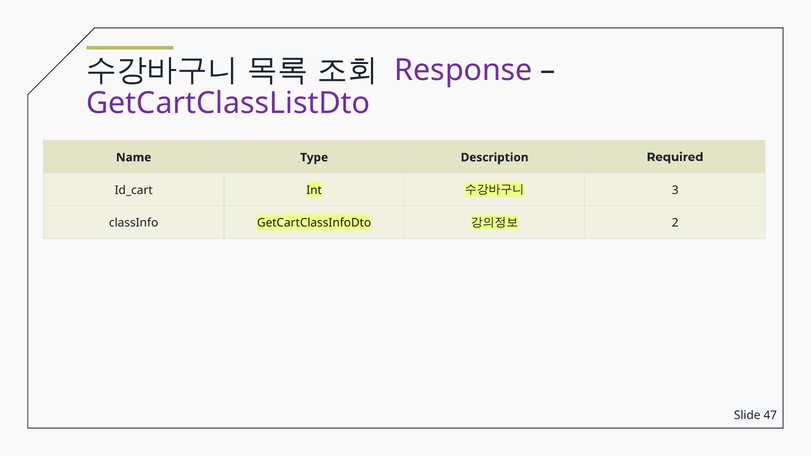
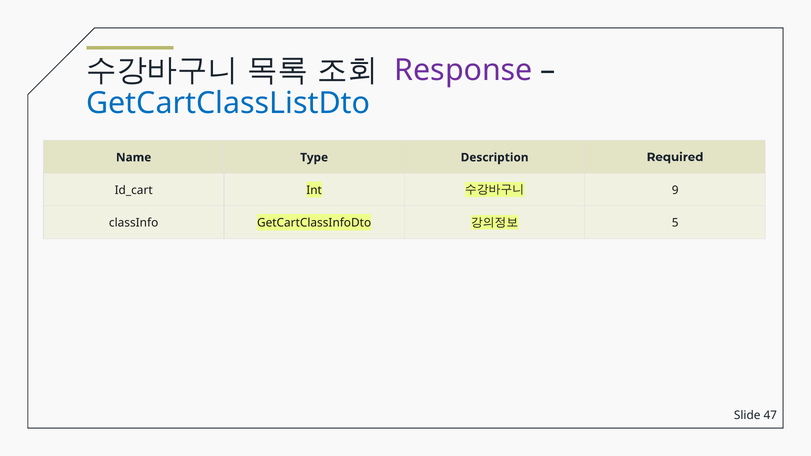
GetCartClassListDto colour: purple -> blue
3: 3 -> 9
2: 2 -> 5
